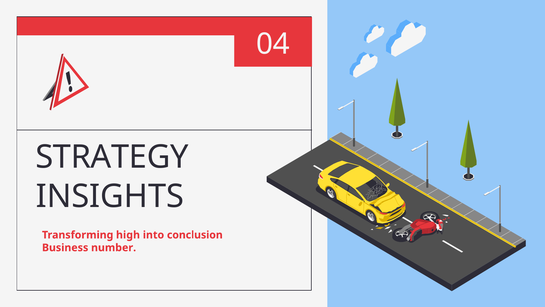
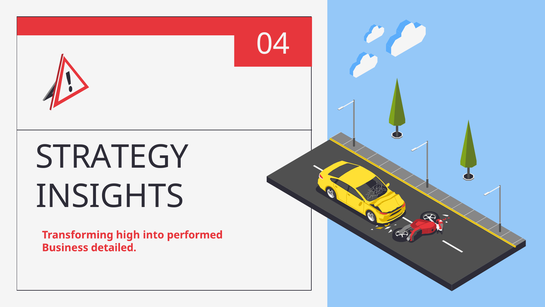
conclusion: conclusion -> performed
number: number -> detailed
